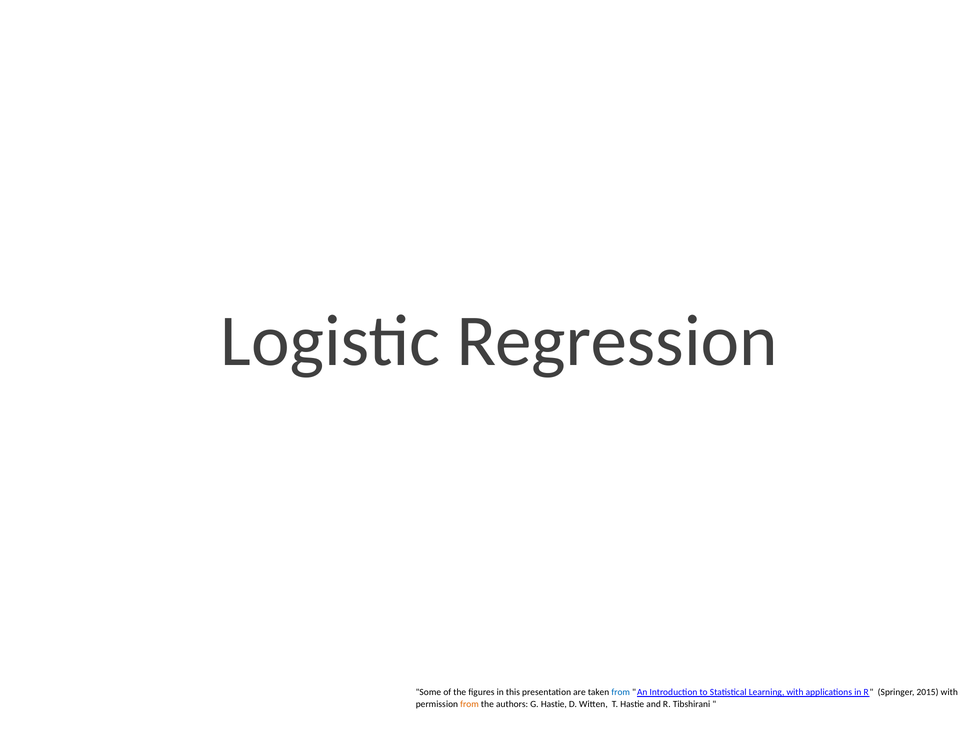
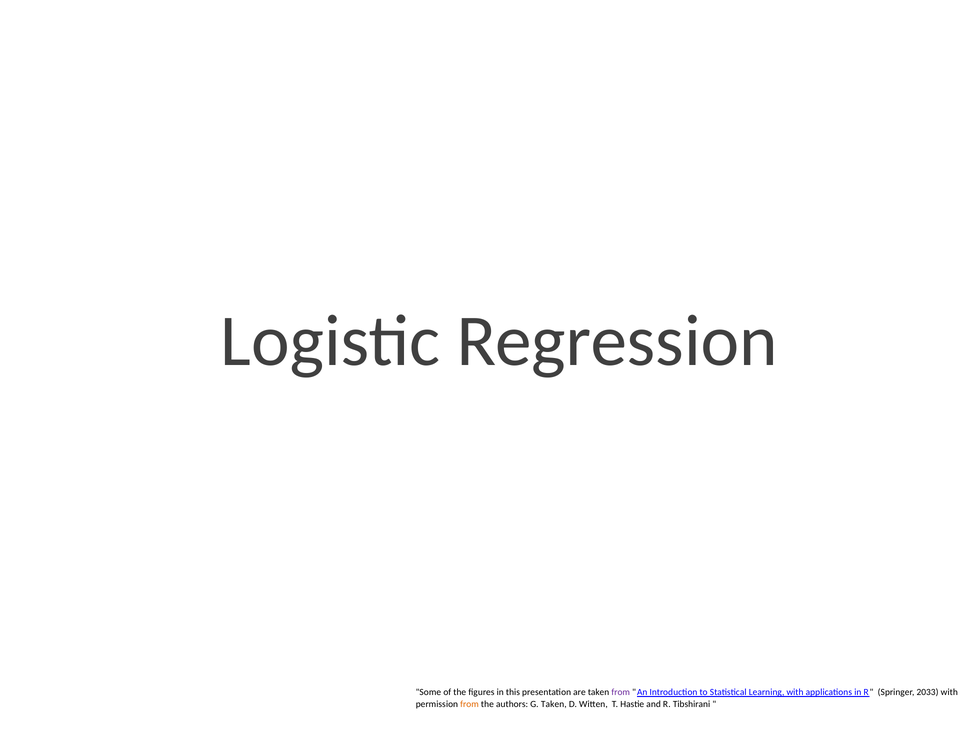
from at (621, 693) colour: blue -> purple
2015: 2015 -> 2033
G Hastie: Hastie -> Taken
